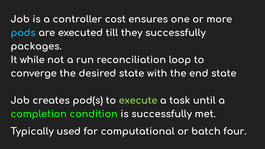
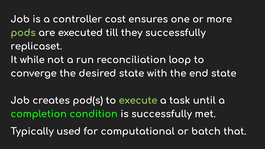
pods colour: light blue -> light green
packages: packages -> replicaset
four: four -> that
